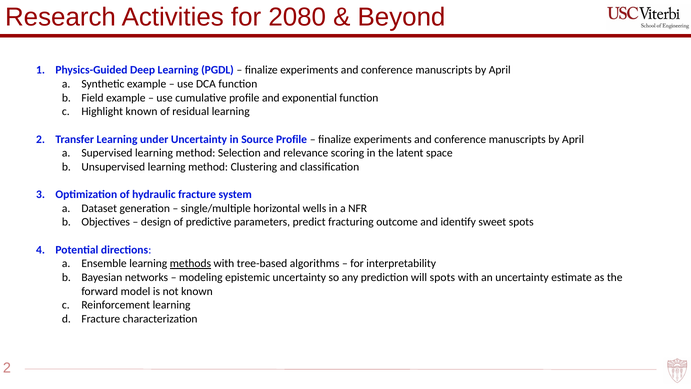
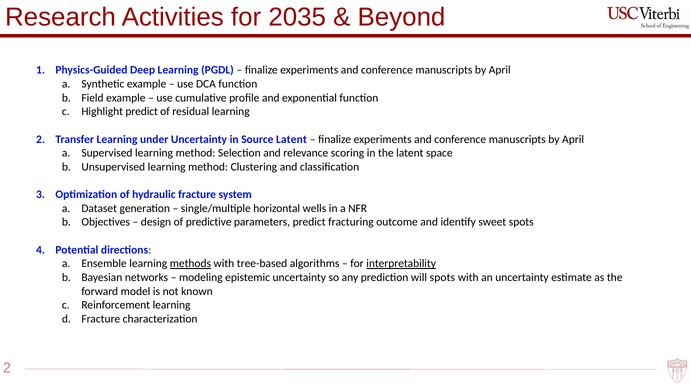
2080: 2080 -> 2035
Highlight known: known -> predict
Source Profile: Profile -> Latent
interpretability underline: none -> present
